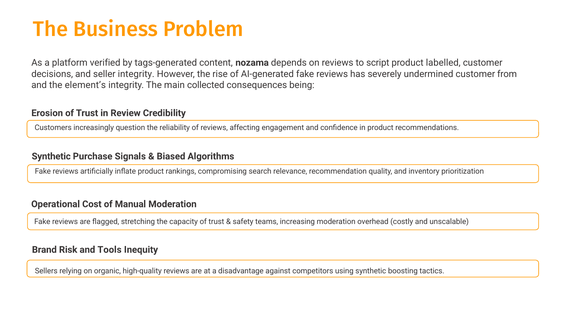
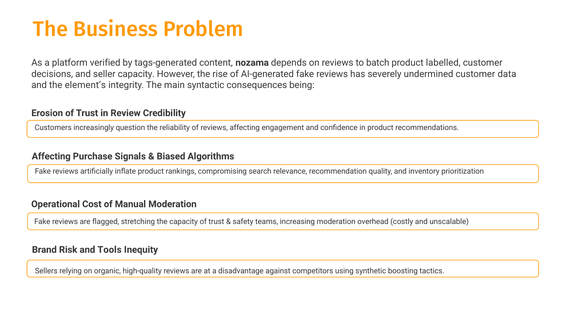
script: script -> batch
seller integrity: integrity -> capacity
from: from -> data
collected: collected -> syntactic
Synthetic at (51, 156): Synthetic -> Affecting
